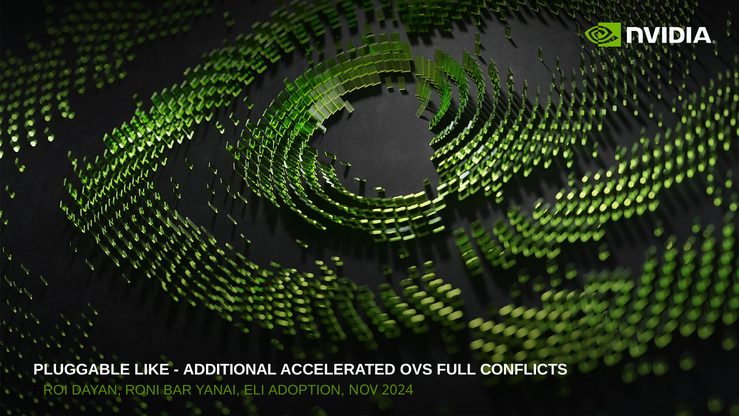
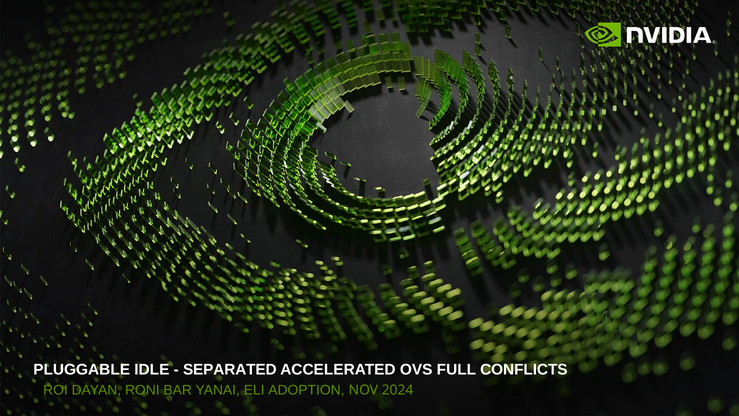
LIKE: LIKE -> IDLE
ADDITIONAL: ADDITIONAL -> SEPARATED
